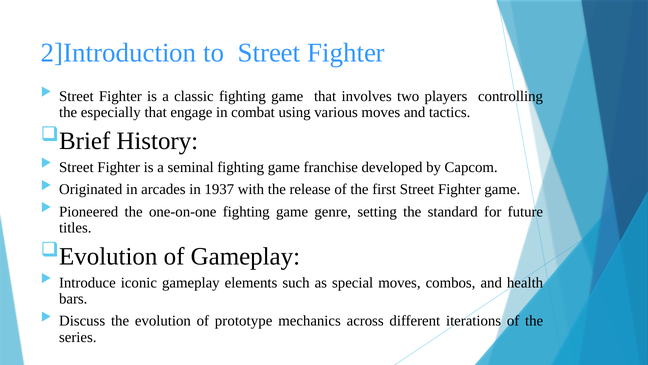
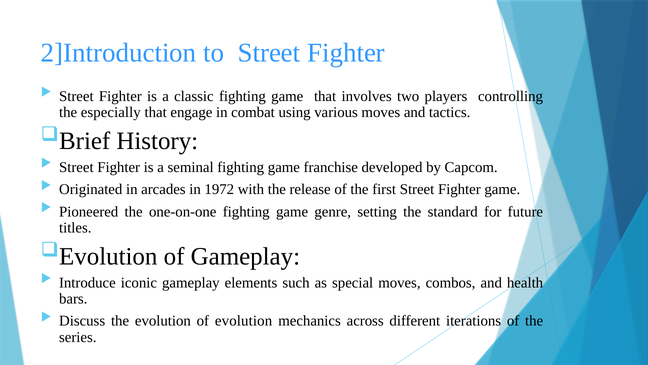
1937: 1937 -> 1972
of prototype: prototype -> evolution
